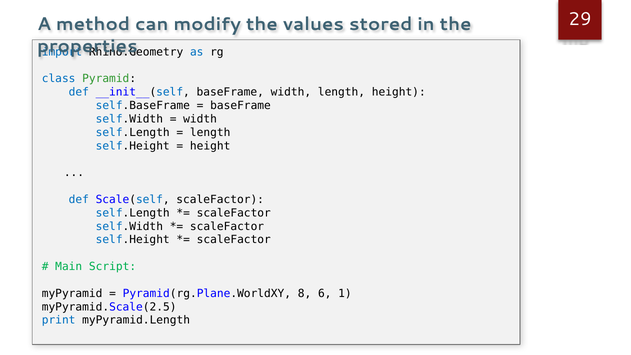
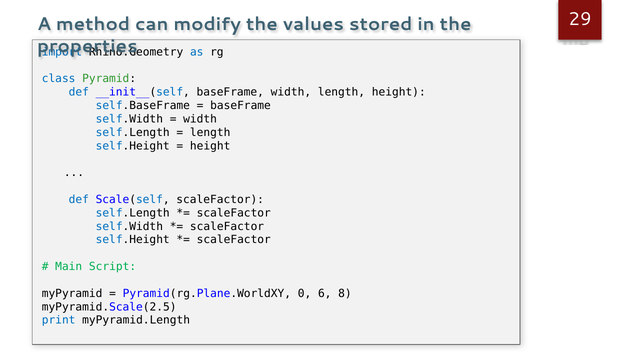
8: 8 -> 0
1: 1 -> 8
